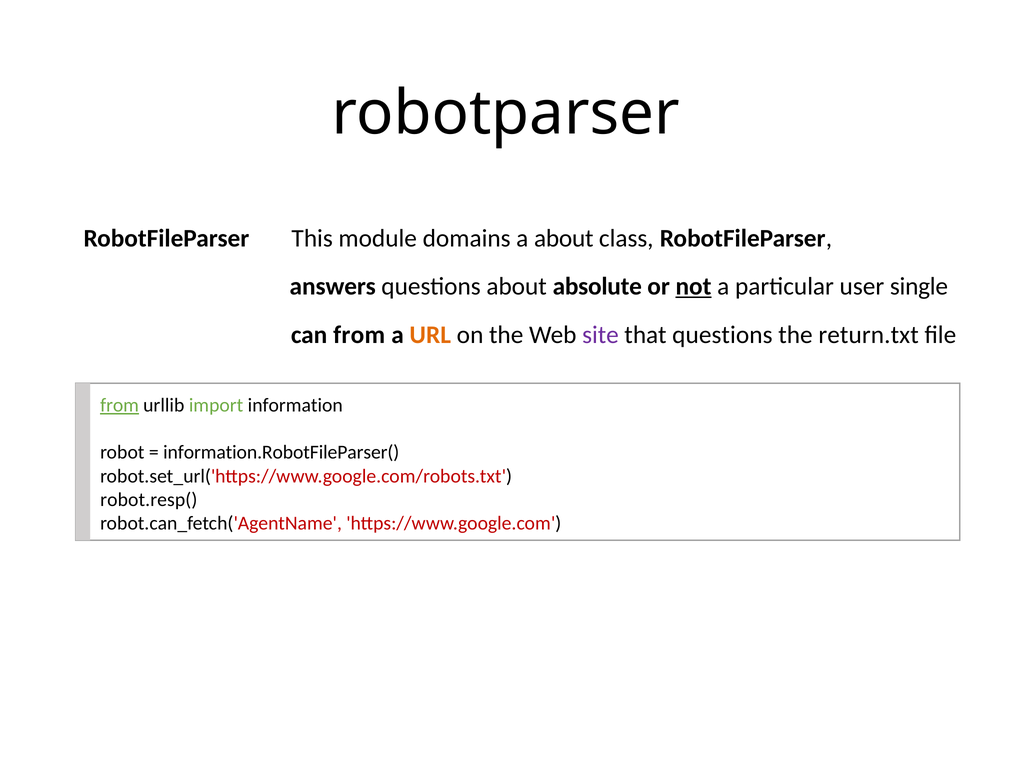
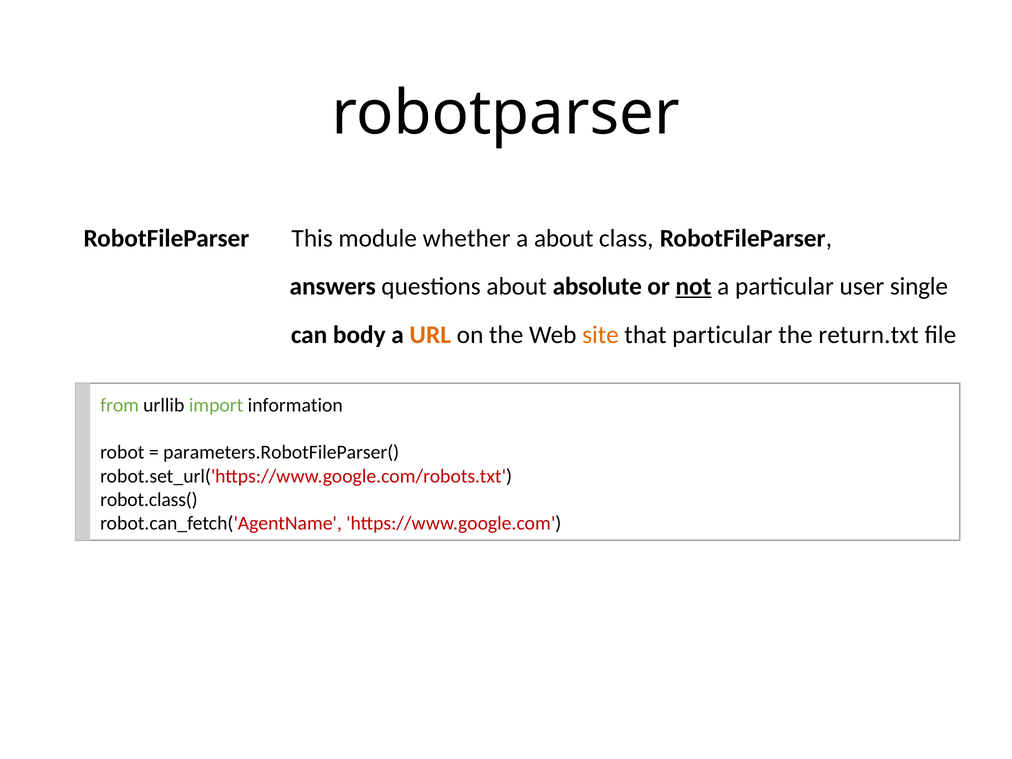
domains: domains -> whether
can from: from -> body
site colour: purple -> orange
that questions: questions -> particular
from at (120, 405) underline: present -> none
information.RobotFileParser(: information.RobotFileParser( -> parameters.RobotFileParser(
robot.resp(: robot.resp( -> robot.class(
